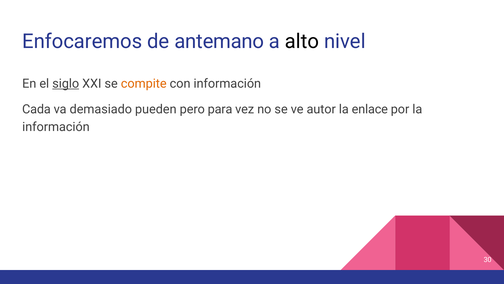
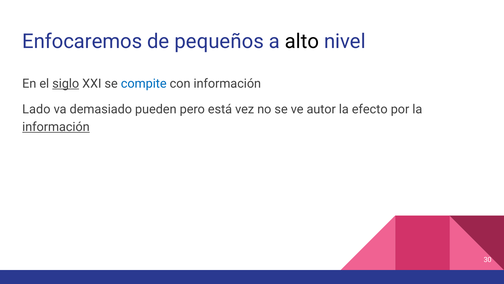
antemano: antemano -> pequeños
compite colour: orange -> blue
Cada: Cada -> Lado
para: para -> está
enlace: enlace -> efecto
información at (56, 127) underline: none -> present
